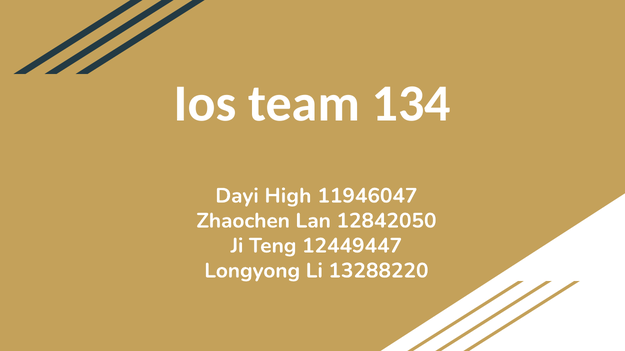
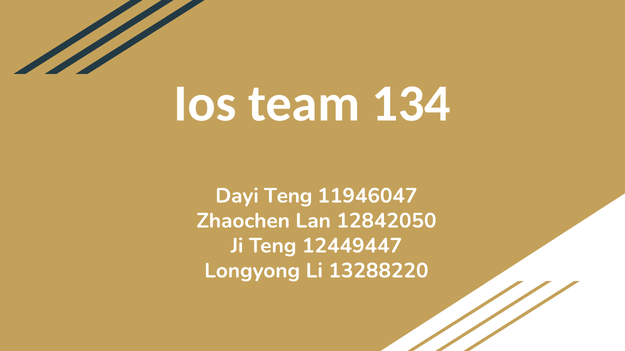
Dayi High: High -> Teng
